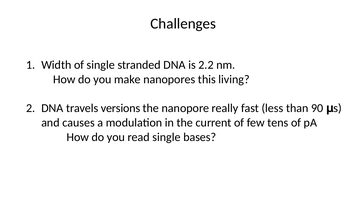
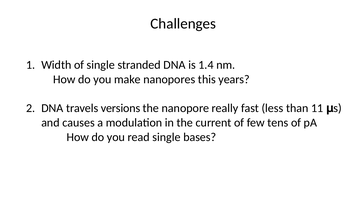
2.2: 2.2 -> 1.4
living: living -> years
90: 90 -> 11
